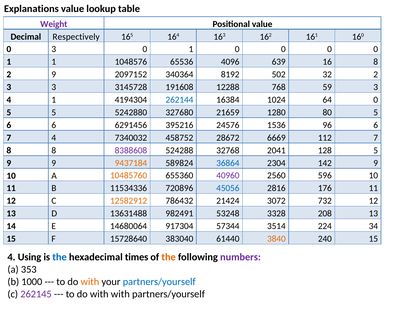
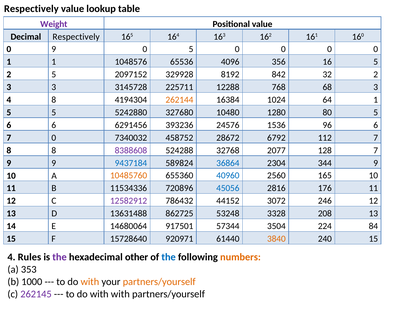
Explanations at (31, 9): Explanations -> Respectively
0 3: 3 -> 9
1 at (191, 49): 1 -> 5
639: 639 -> 356
16 8: 8 -> 5
2 9: 9 -> 5
340364: 340364 -> 329928
502: 502 -> 842
191608: 191608 -> 225711
59: 59 -> 68
4 1: 1 -> 8
262144 colour: blue -> orange
64 0: 0 -> 1
21659: 21659 -> 10480
395216: 395216 -> 393236
7 4: 4 -> 0
6669: 6669 -> 6792
2041: 2041 -> 2077
128 5: 5 -> 7
9437184 colour: orange -> blue
142: 142 -> 344
40960 colour: purple -> blue
2560 596: 596 -> 165
12582912 colour: orange -> purple
21424: 21424 -> 44152
732: 732 -> 246
982491: 982491 -> 862725
917304: 917304 -> 917501
3514: 3514 -> 3504
34: 34 -> 84
383040: 383040 -> 920971
Using: Using -> Rules
the at (60, 257) colour: blue -> purple
times: times -> other
the at (169, 257) colour: orange -> blue
numbers colour: purple -> orange
partners/yourself at (159, 282) colour: blue -> orange
